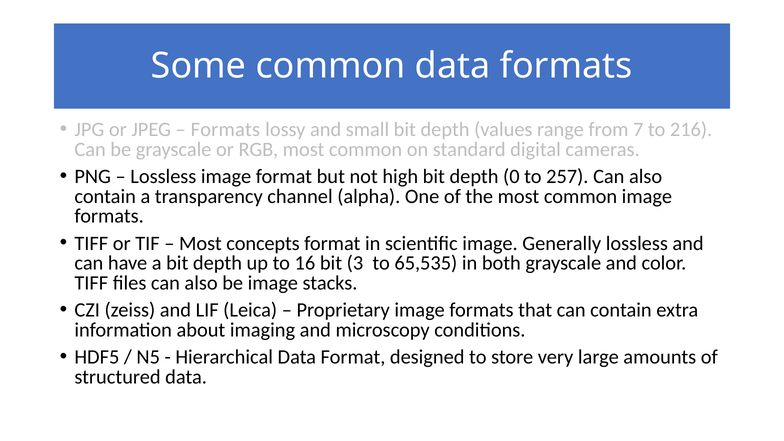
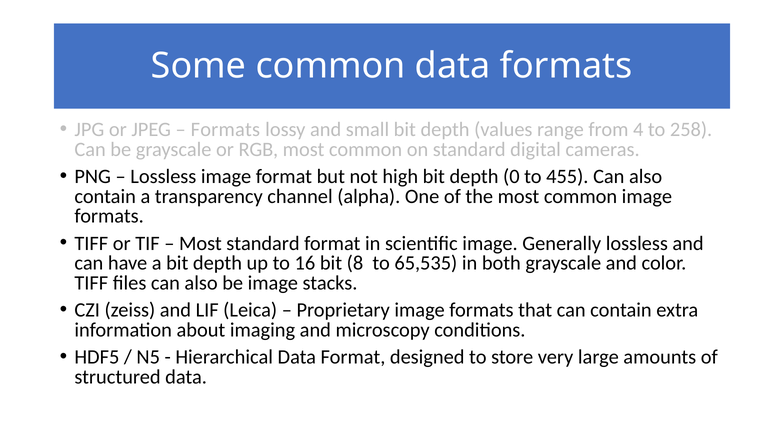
7: 7 -> 4
216: 216 -> 258
257: 257 -> 455
Most concepts: concepts -> standard
3: 3 -> 8
